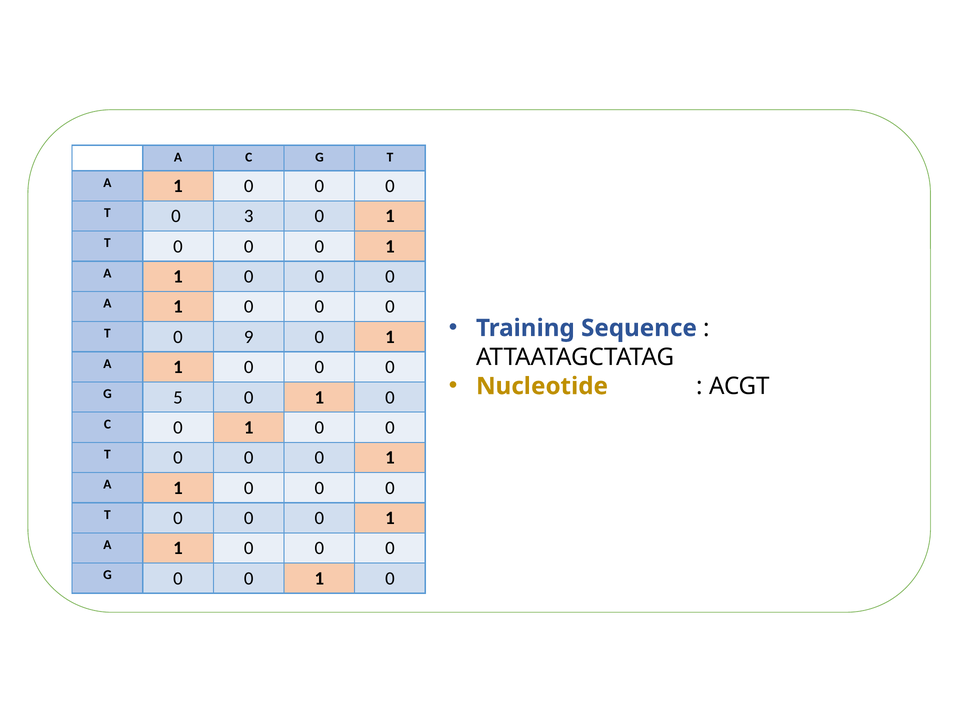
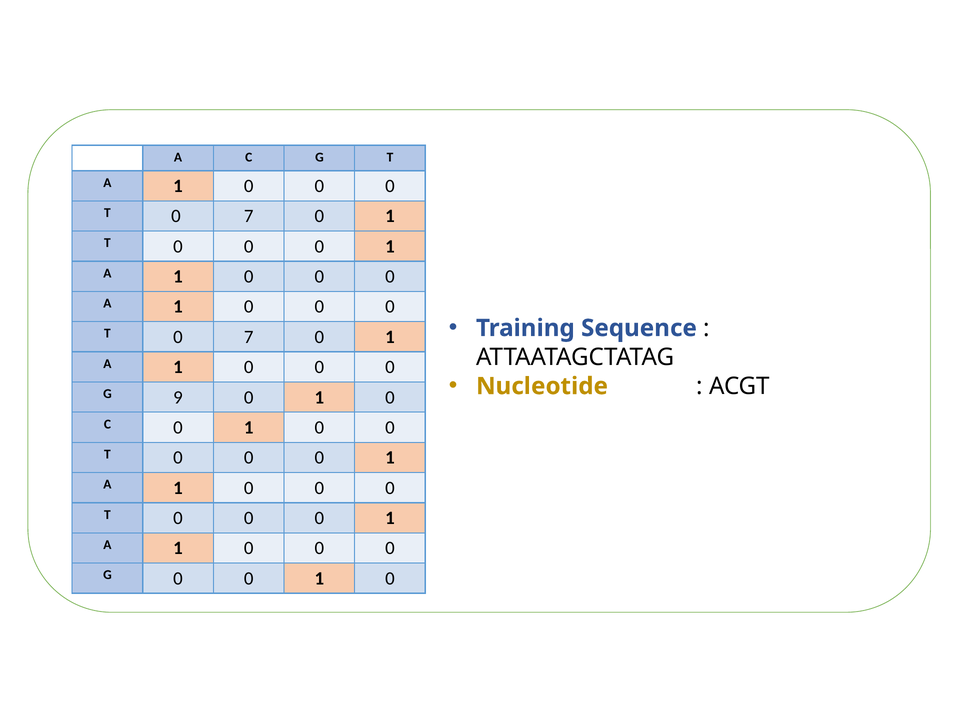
3 at (249, 216): 3 -> 7
9 at (249, 337): 9 -> 7
5: 5 -> 9
